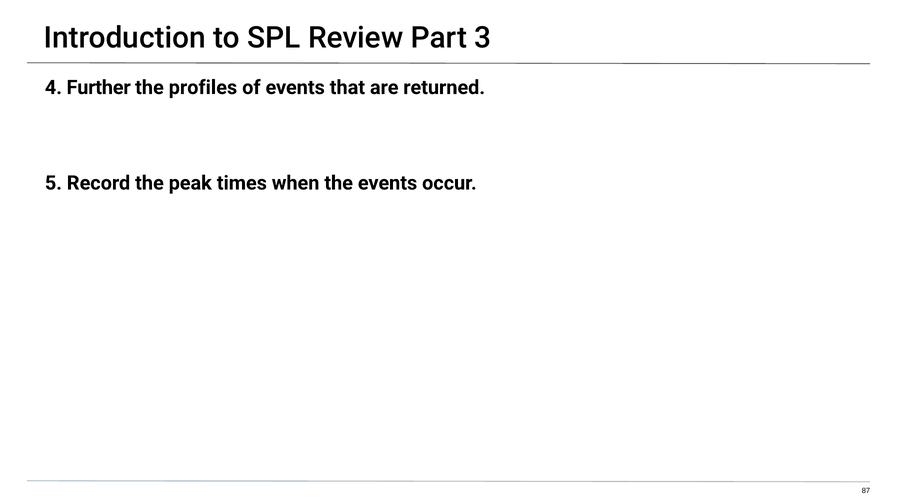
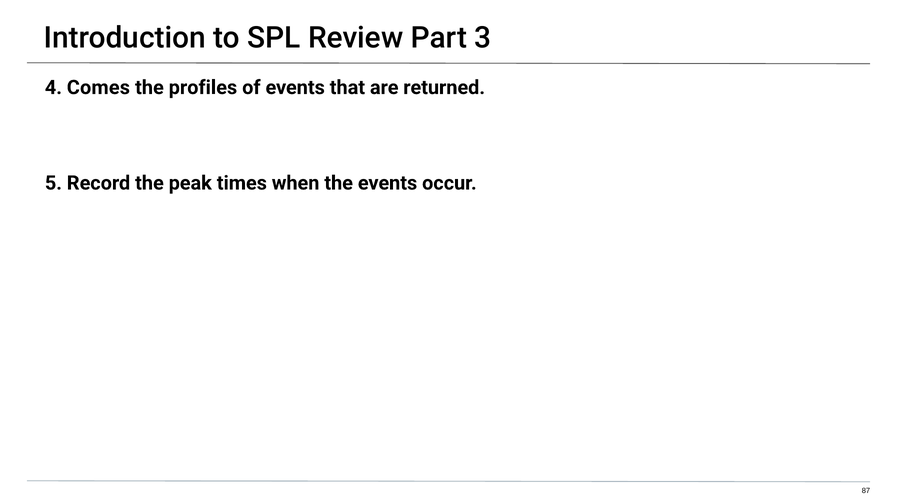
Further: Further -> Comes
